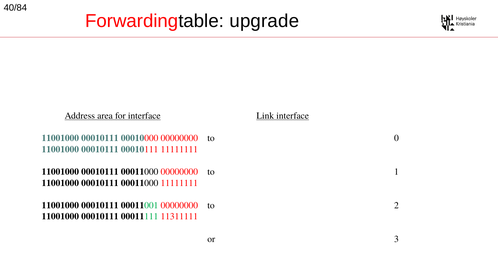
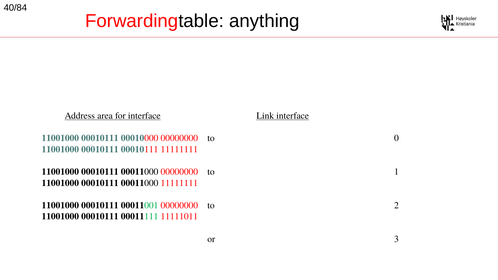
upgrade: upgrade -> anything
11311111: 11311111 -> 11111011
